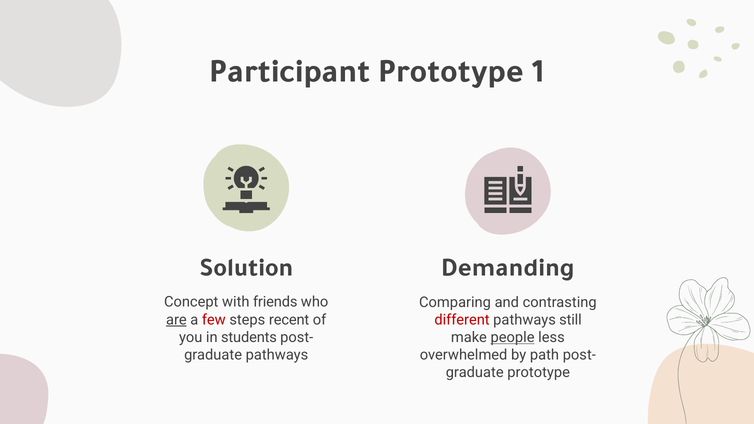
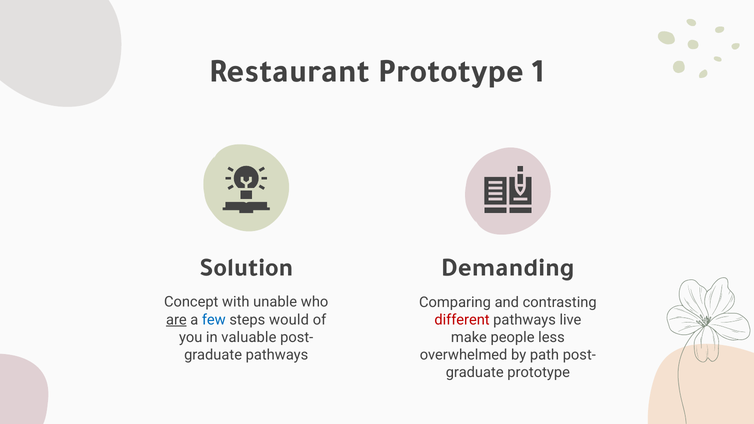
Participant: Participant -> Restaurant
friends: friends -> unable
few colour: red -> blue
recent: recent -> would
still: still -> live
students: students -> valuable
people underline: present -> none
